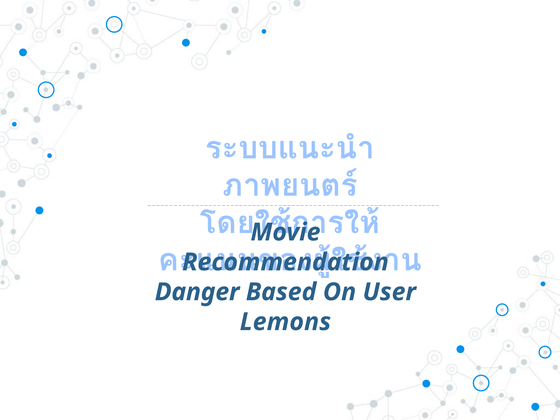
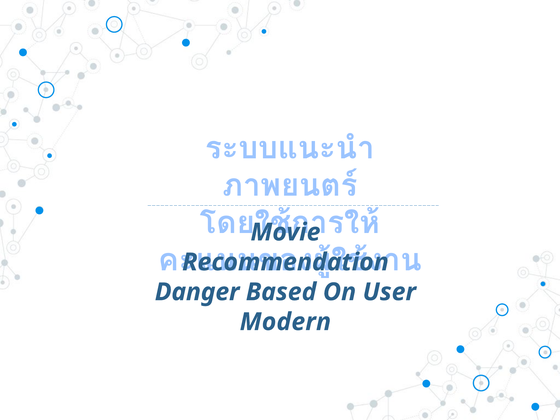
Lemons: Lemons -> Modern
